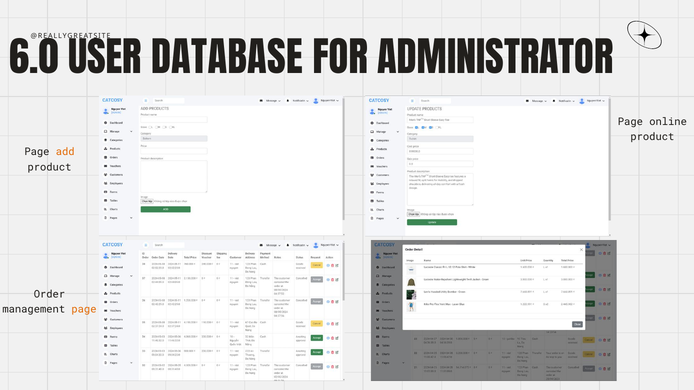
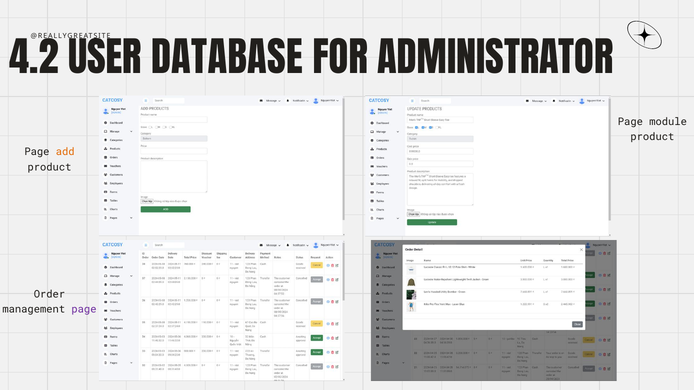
6.0: 6.0 -> 4.2
online: online -> module
page at (84, 310) colour: orange -> purple
